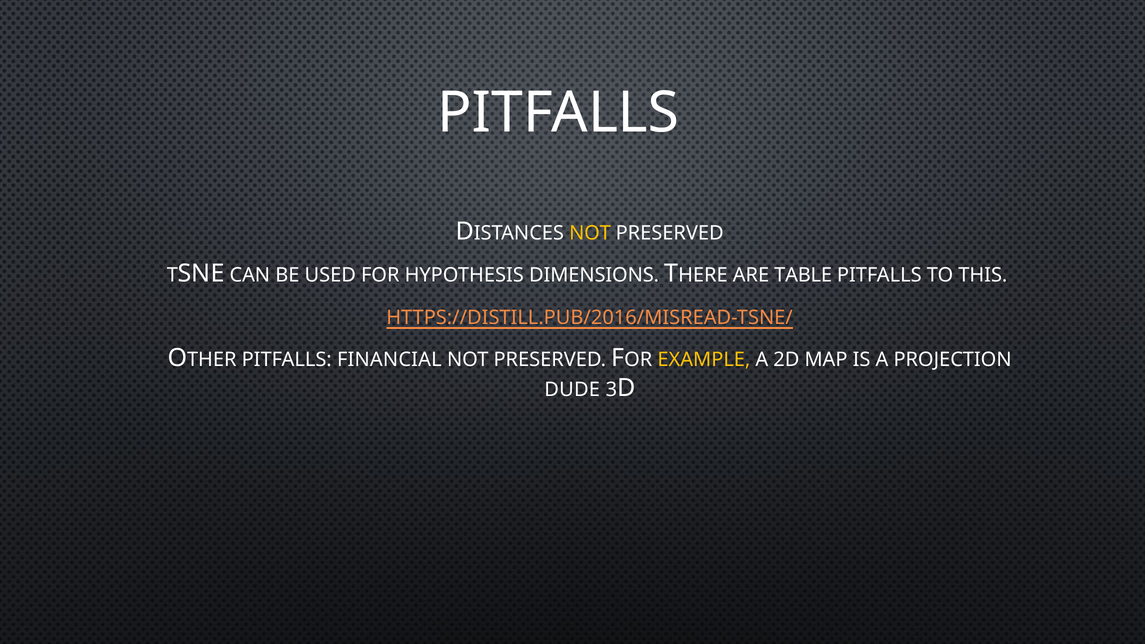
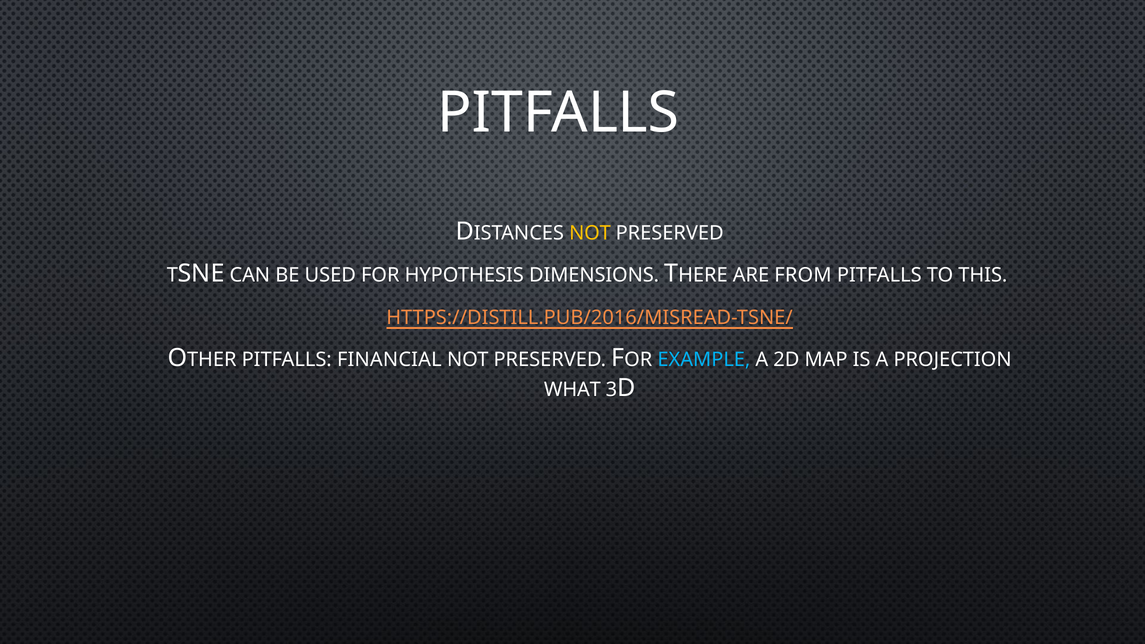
TABLE: TABLE -> FROM
EXAMPLE colour: yellow -> light blue
DUDE: DUDE -> WHAT
